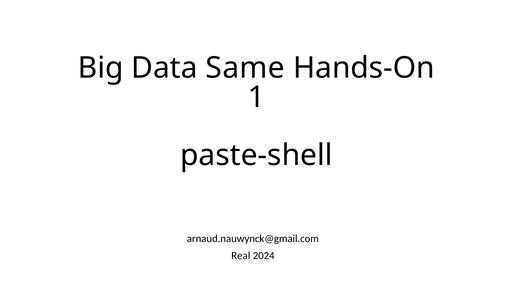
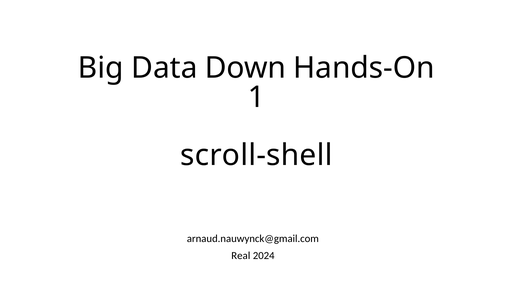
Same: Same -> Down
paste-shell: paste-shell -> scroll-shell
